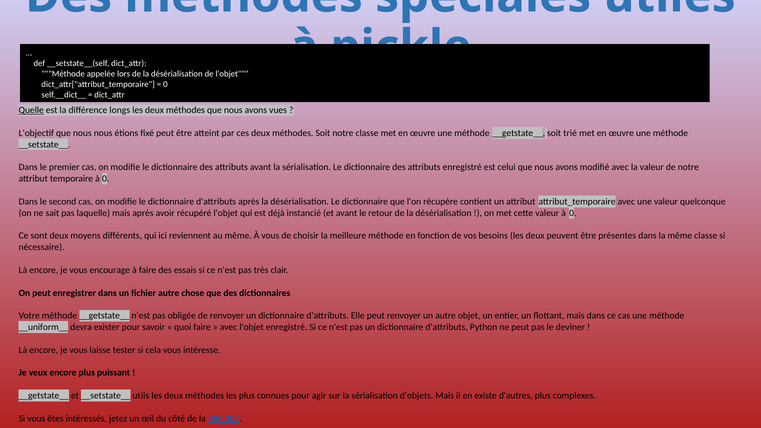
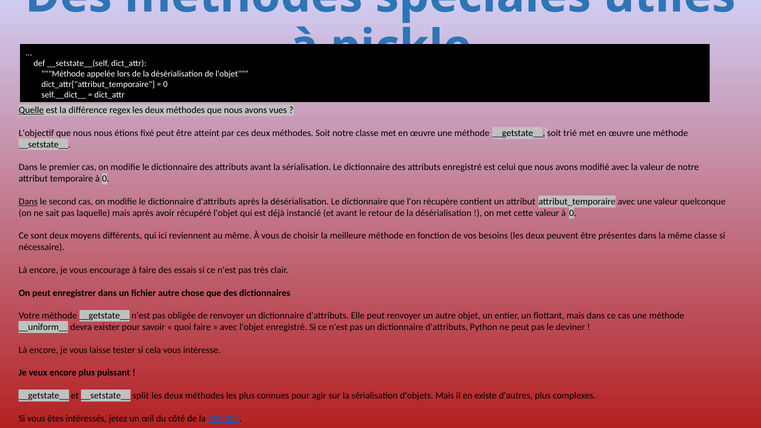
longs: longs -> regex
Dans at (28, 202) underline: none -> present
utils: utils -> split
